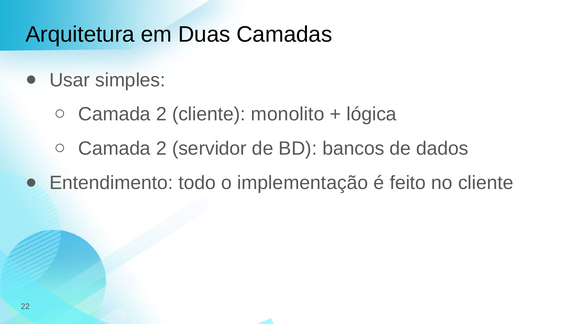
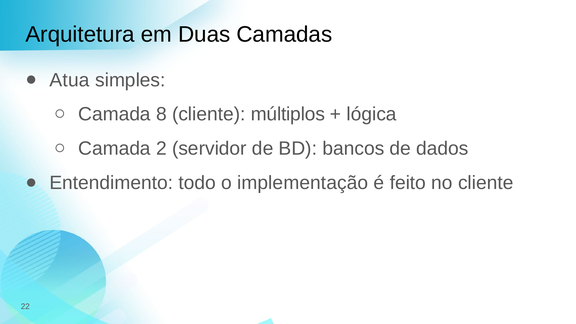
Usar: Usar -> Atua
2 at (161, 114): 2 -> 8
monolito: monolito -> múltiplos
